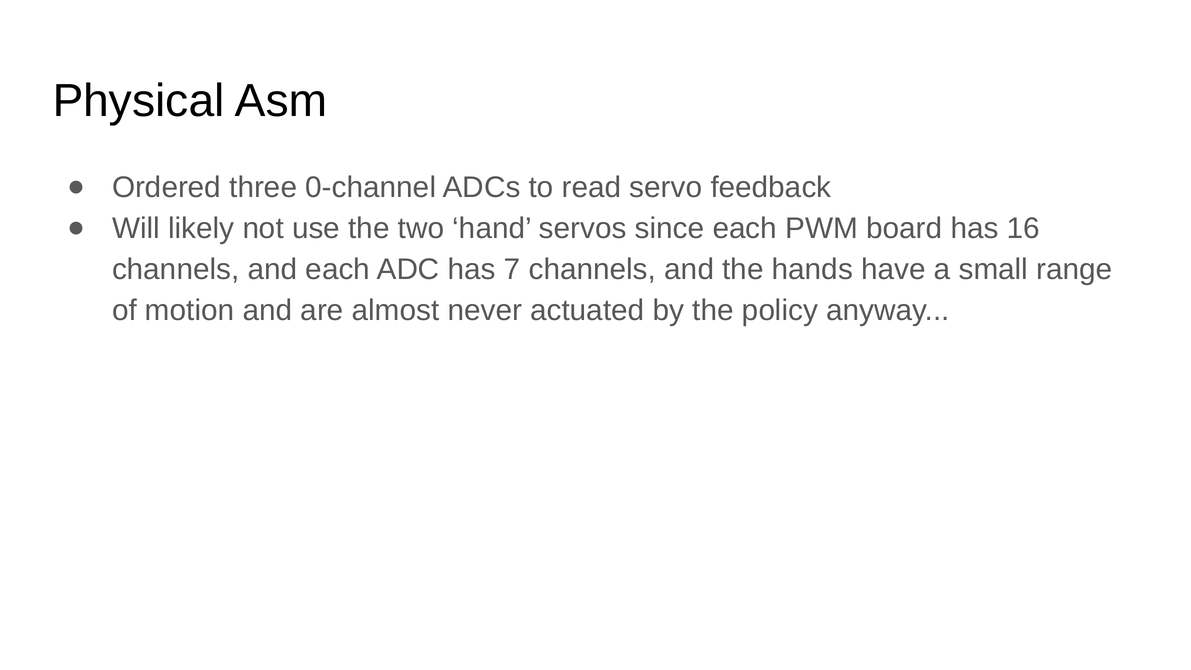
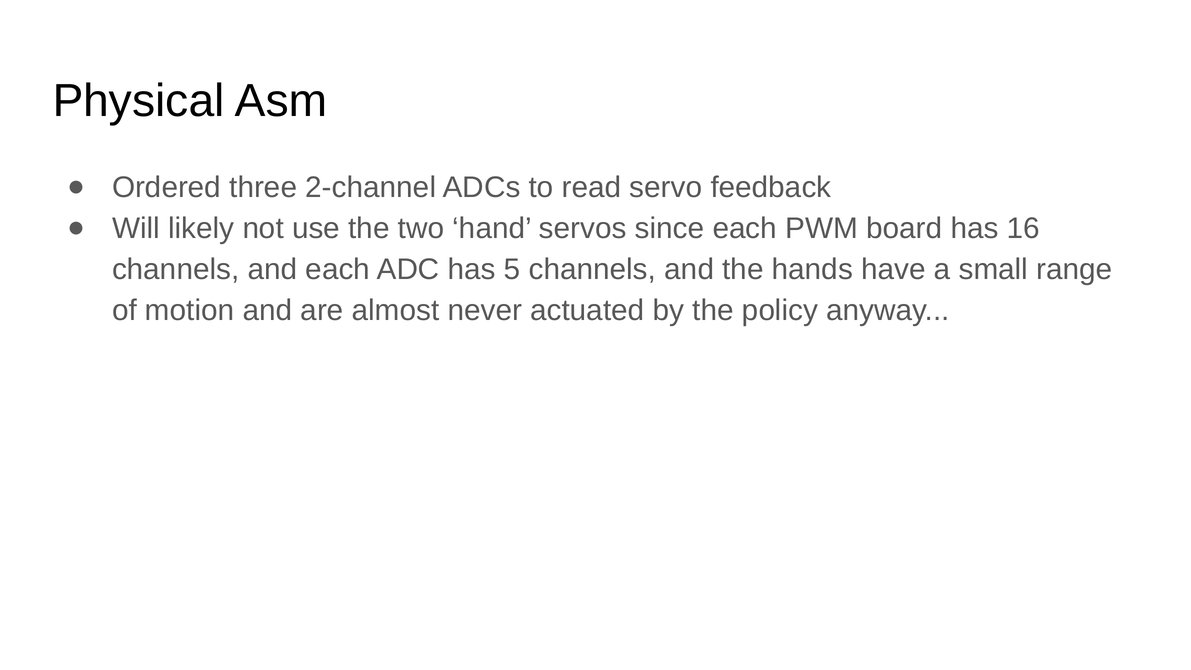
0-channel: 0-channel -> 2-channel
7: 7 -> 5
